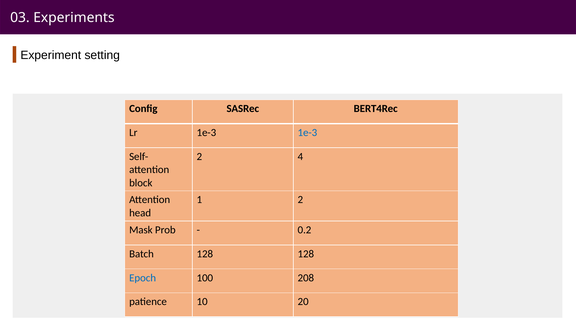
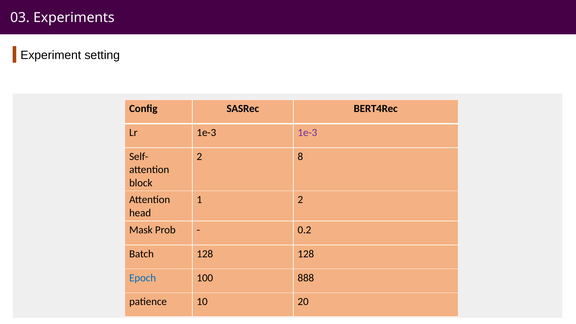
1e-3 at (307, 133) colour: blue -> purple
4: 4 -> 8
208: 208 -> 888
